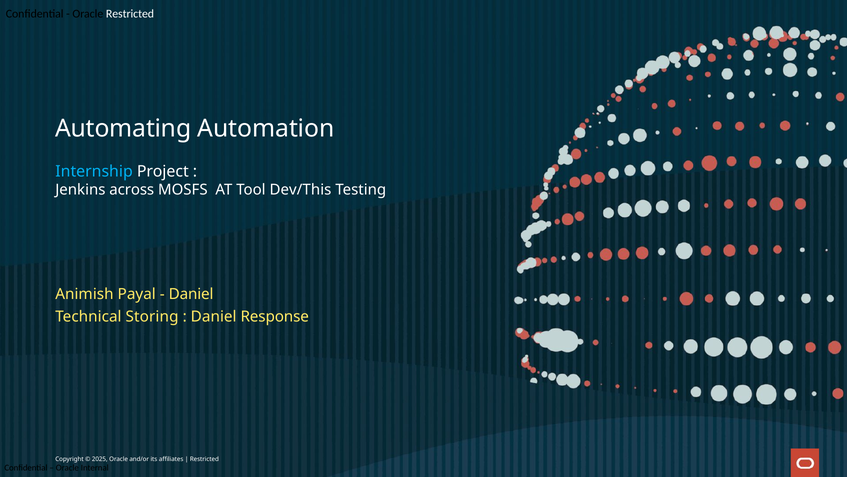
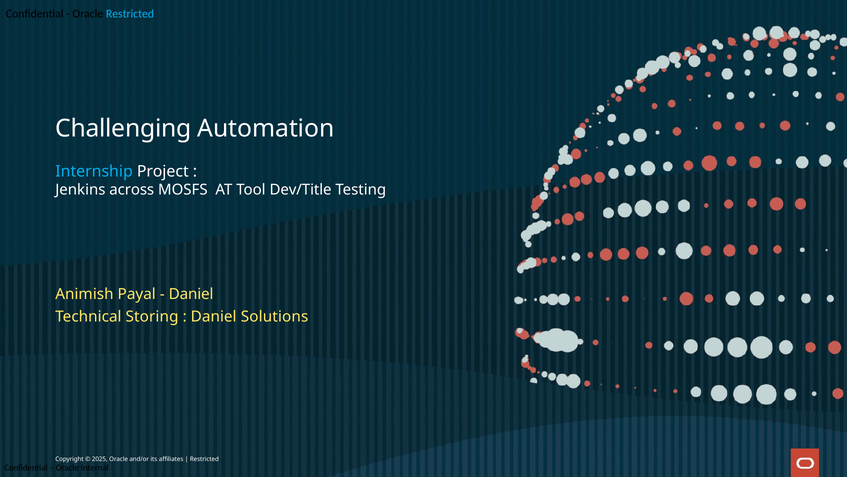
Restricted at (130, 14) colour: white -> light blue
Automating: Automating -> Challenging
Dev/This: Dev/This -> Dev/Title
Response: Response -> Solutions
